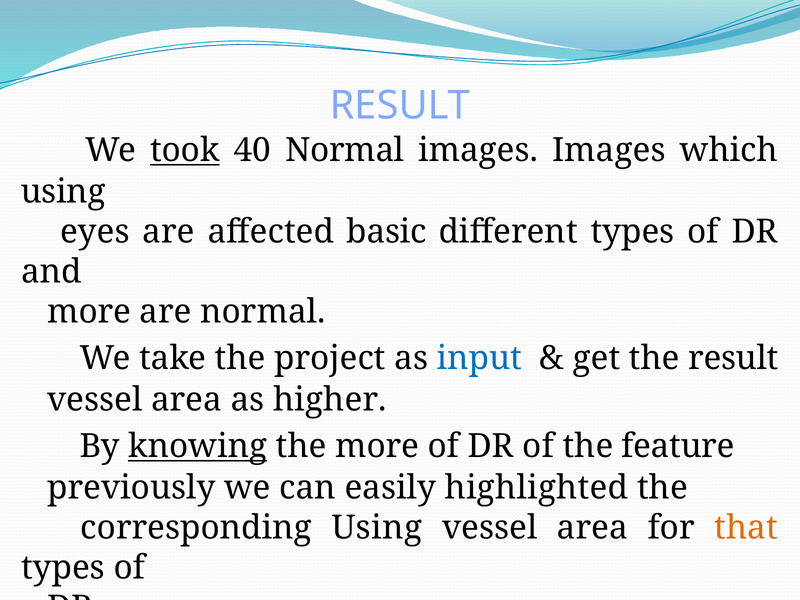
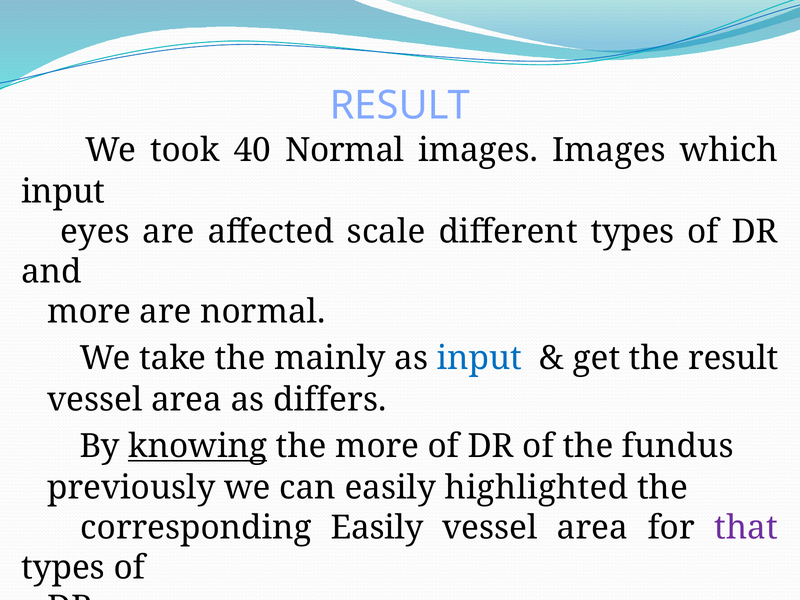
took underline: present -> none
using at (63, 192): using -> input
basic: basic -> scale
project: project -> mainly
higher: higher -> differs
feature: feature -> fundus
corresponding Using: Using -> Easily
that colour: orange -> purple
